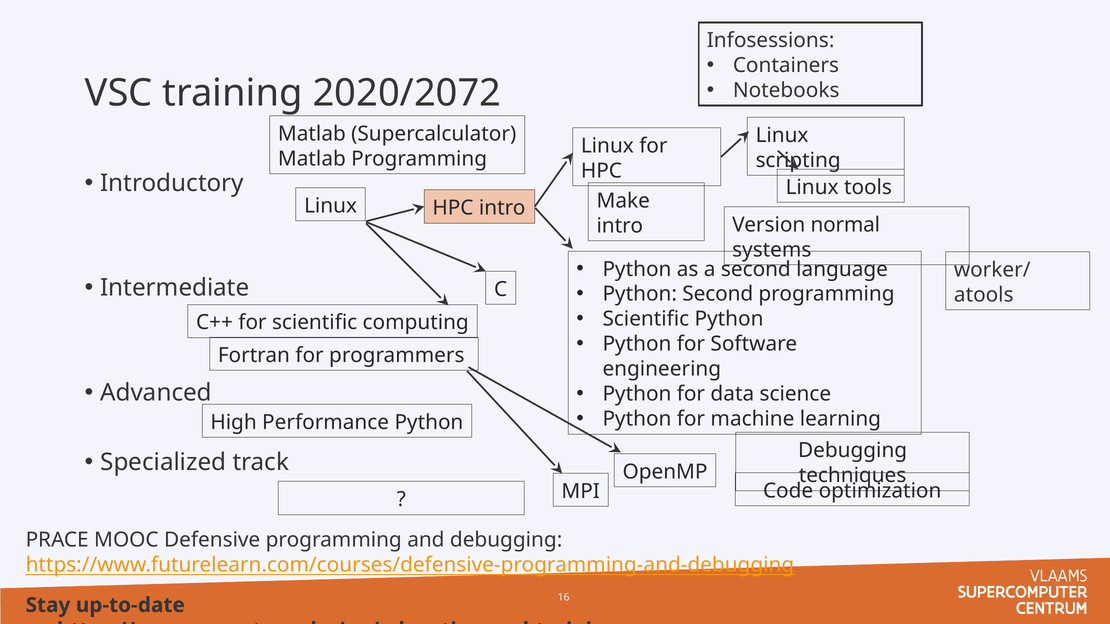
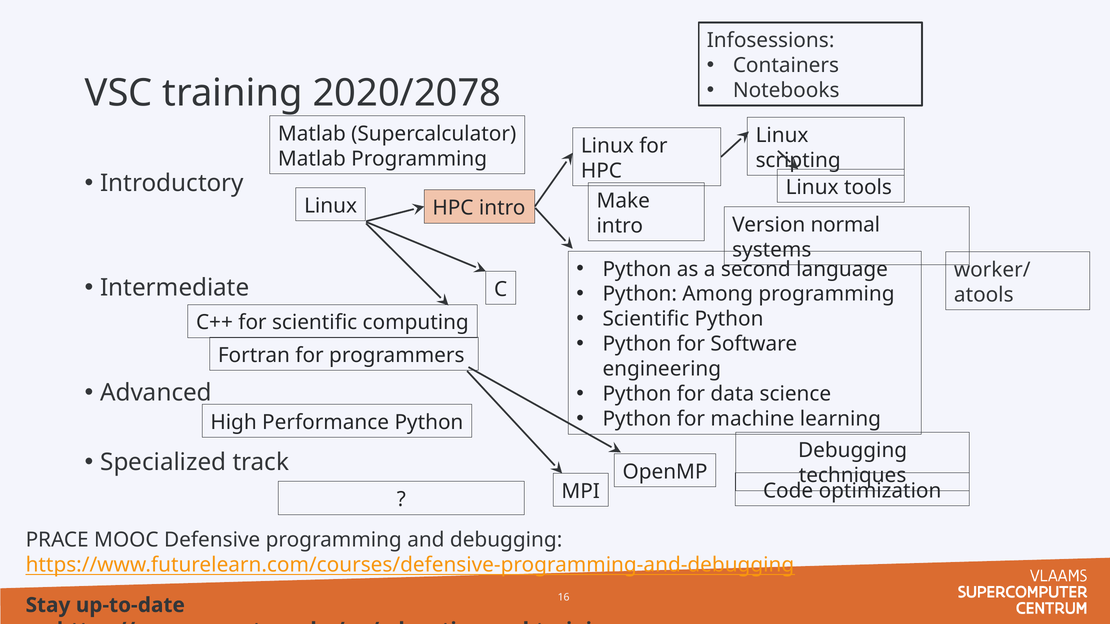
2020/2072: 2020/2072 -> 2020/2078
Python Second: Second -> Among
